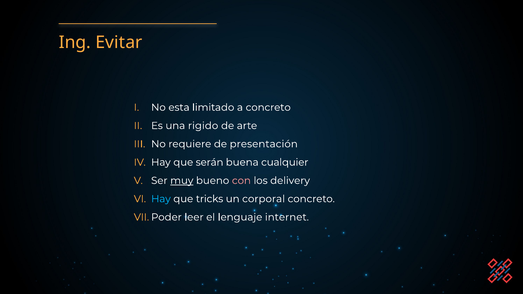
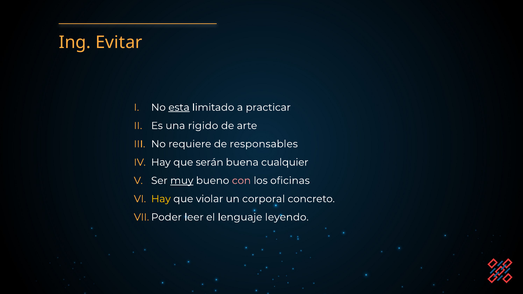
esta underline: none -> present
a concreto: concreto -> practicar
presentación: presentación -> responsables
delivery: delivery -> oficinas
Hay at (161, 199) colour: light blue -> yellow
tricks: tricks -> violar
internet: internet -> leyendo
